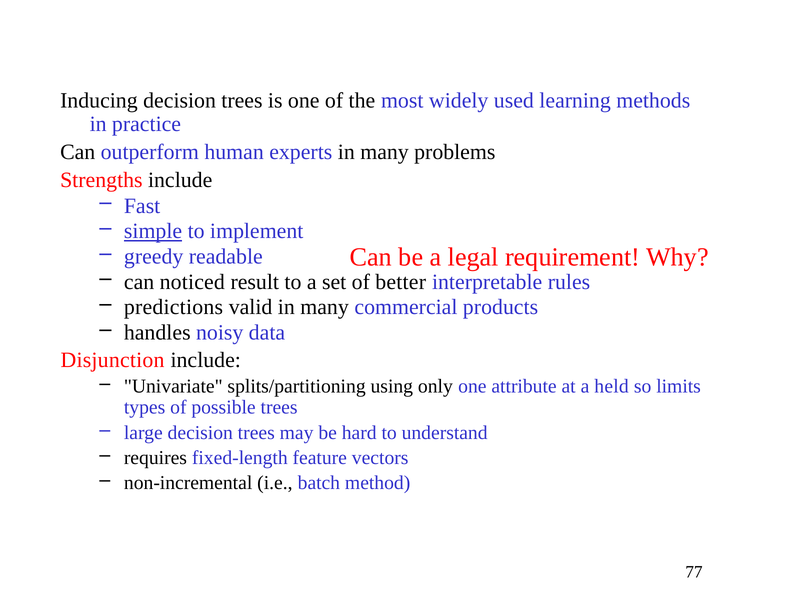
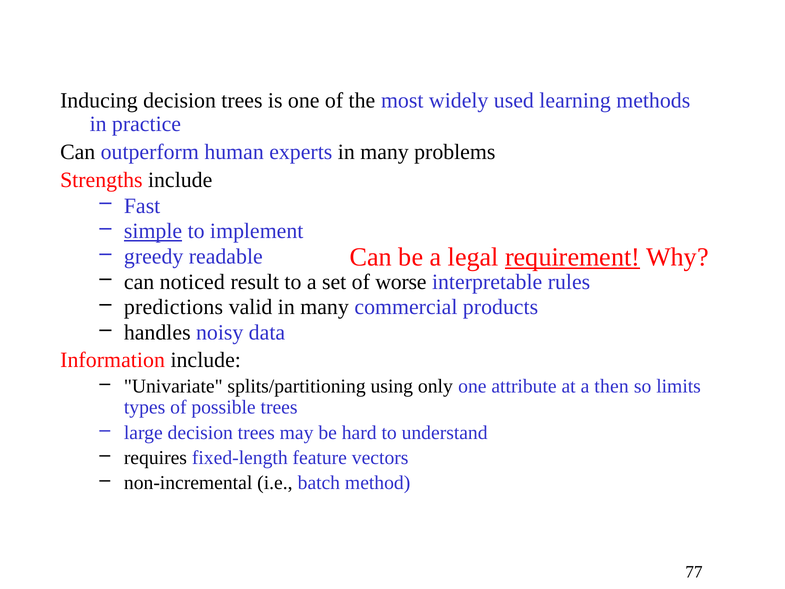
requirement underline: none -> present
better: better -> worse
Disjunction: Disjunction -> Information
held: held -> then
